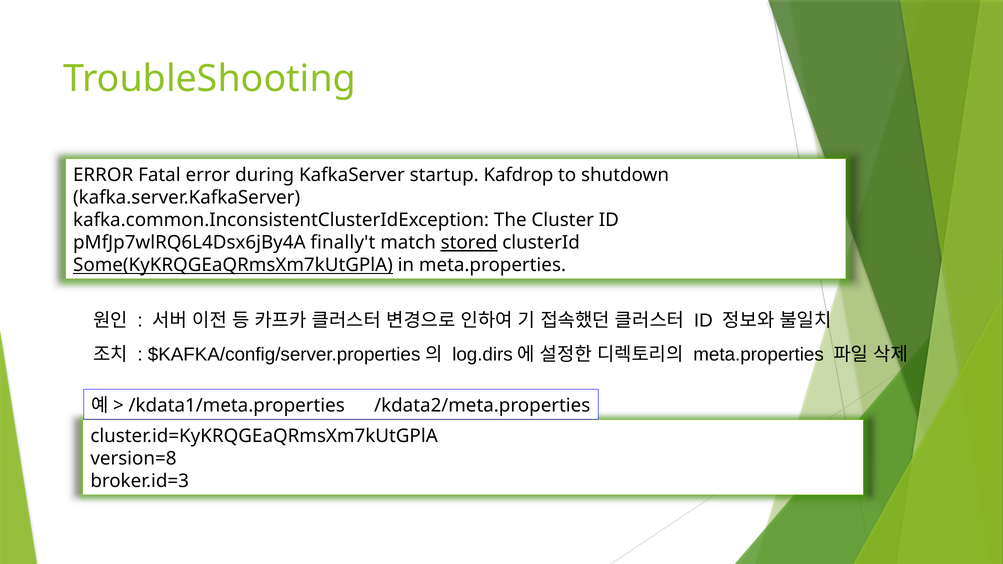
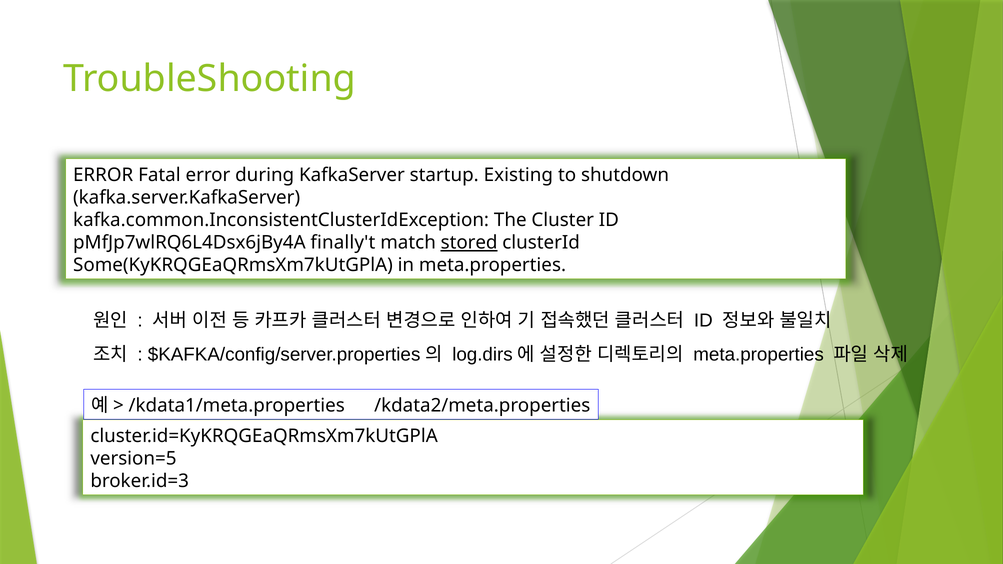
Kafdrop: Kafdrop -> Existing
Some(KyKRQGEaQRmsXm7kUtGPlA underline: present -> none
version=8: version=8 -> version=5
